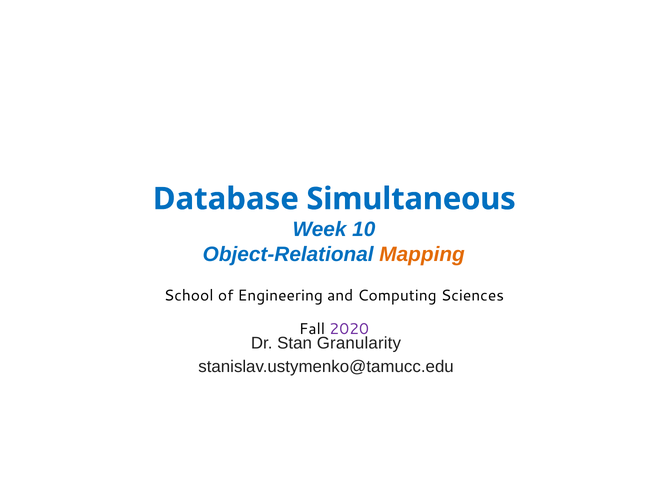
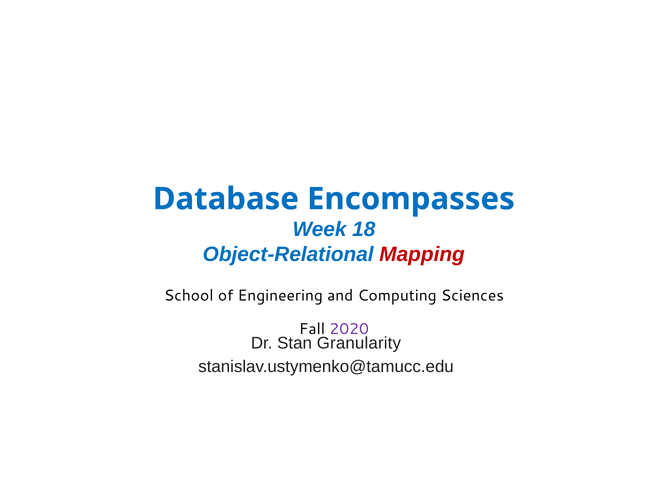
Simultaneous: Simultaneous -> Encompasses
10: 10 -> 18
Mapping colour: orange -> red
